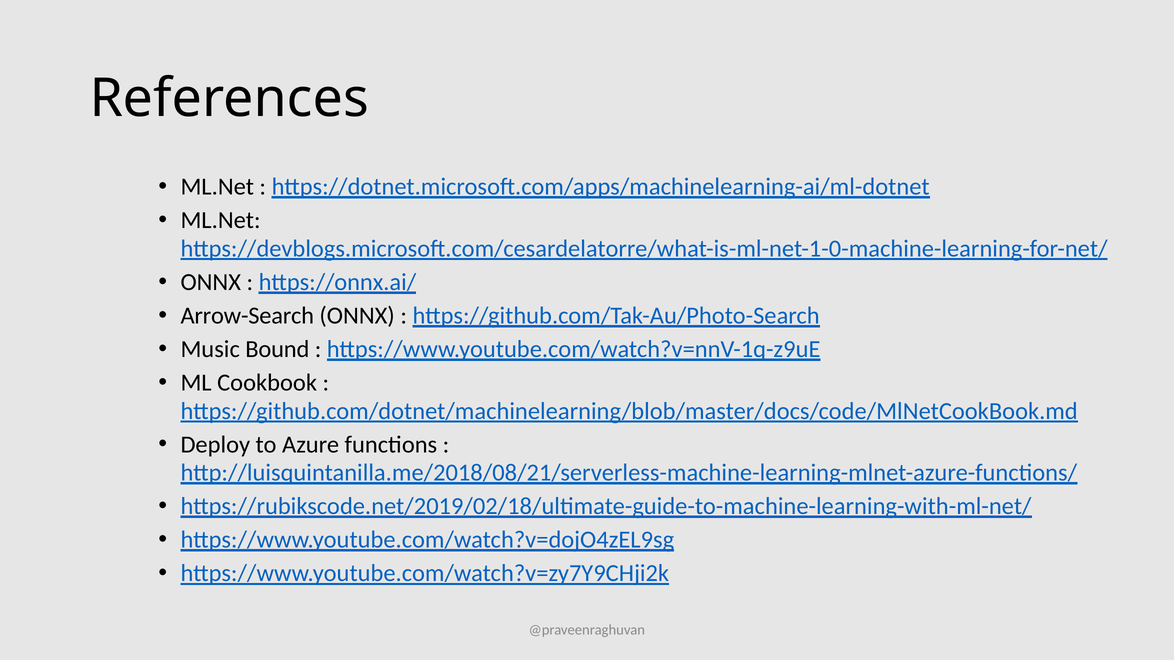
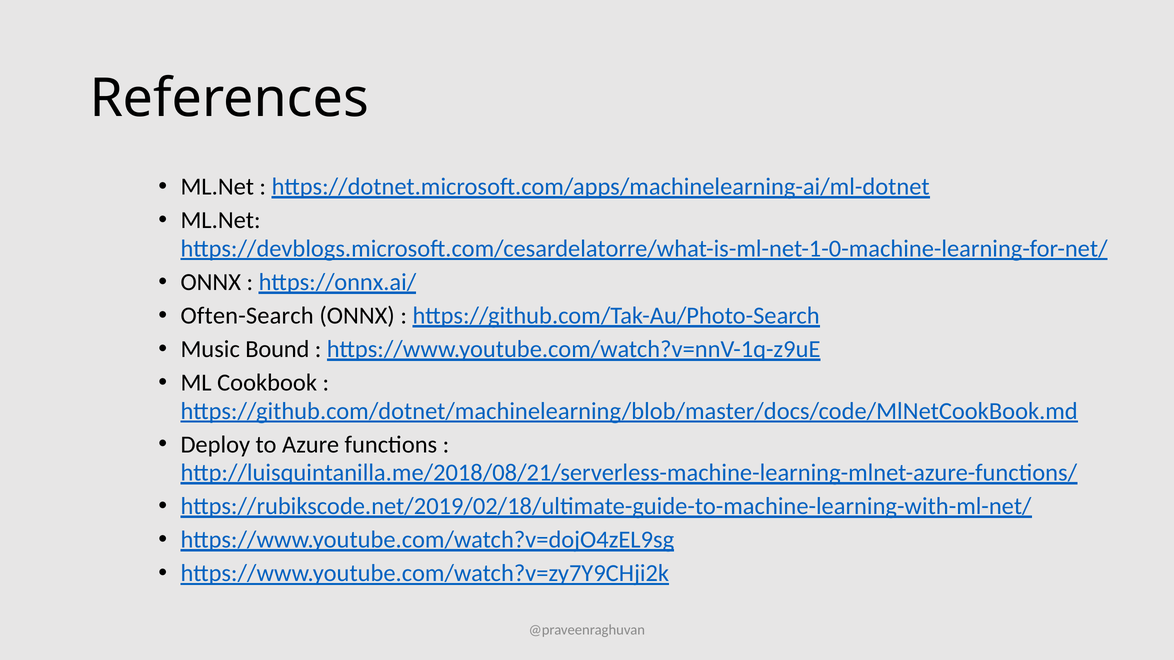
Arrow-Search: Arrow-Search -> Often-Search
